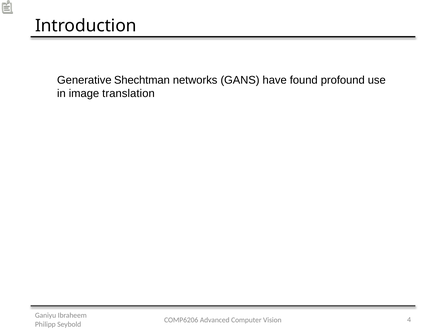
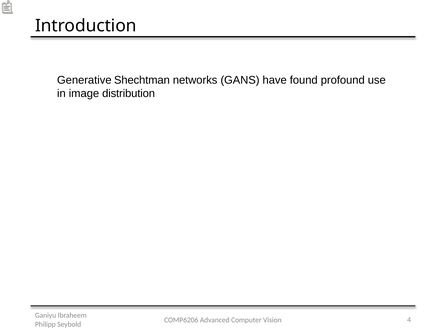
translation: translation -> distribution
